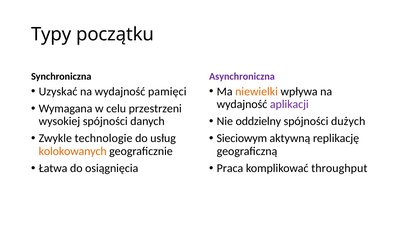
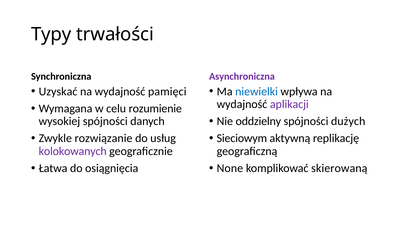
początku: początku -> trwałości
niewielki colour: orange -> blue
przestrzeni: przestrzeni -> rozumienie
technologie: technologie -> rozwiązanie
kolokowanych colour: orange -> purple
Praca: Praca -> None
throughput: throughput -> skierowaną
